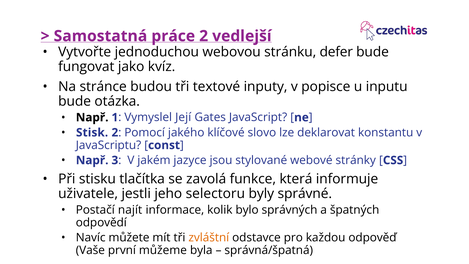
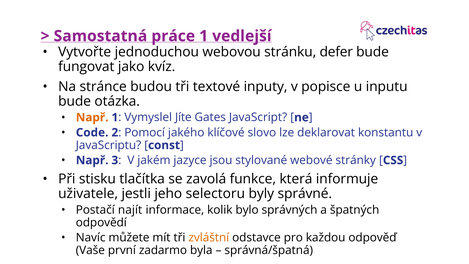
práce 2: 2 -> 1
Např at (92, 117) colour: black -> orange
Její: Její -> Jíte
Stisk: Stisk -> Code
můžeme: můžeme -> zadarmo
